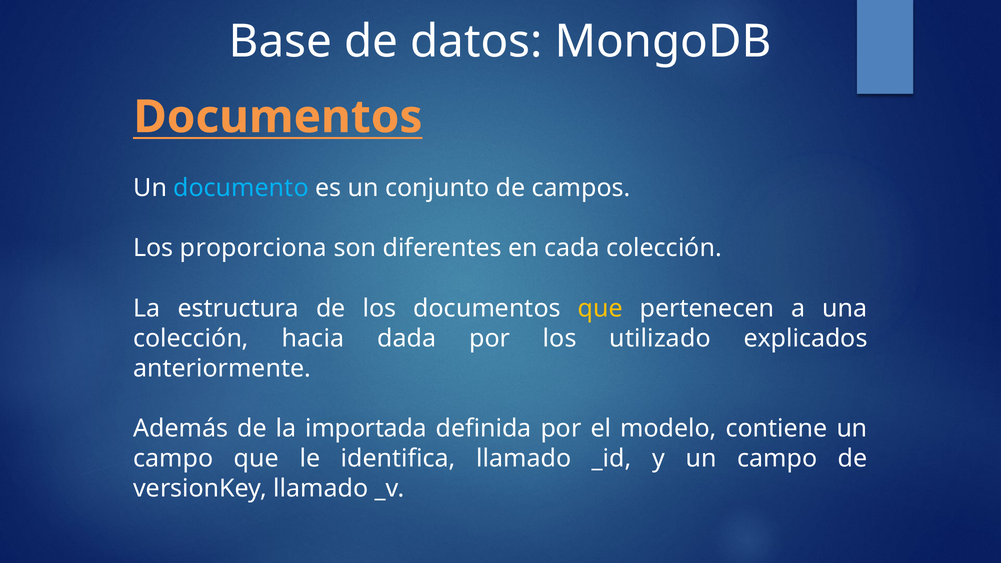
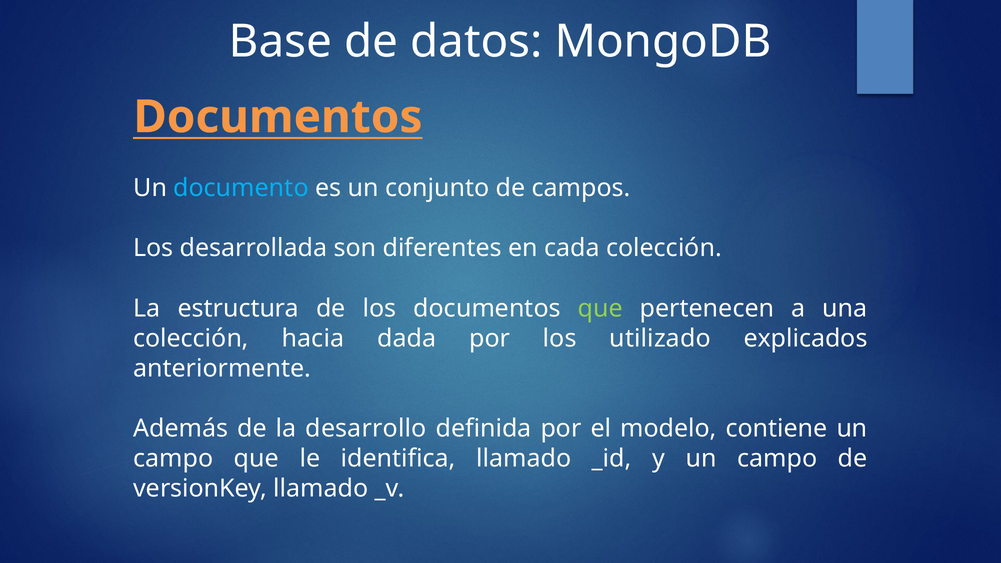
proporciona: proporciona -> desarrollada
que at (600, 308) colour: yellow -> light green
importada: importada -> desarrollo
